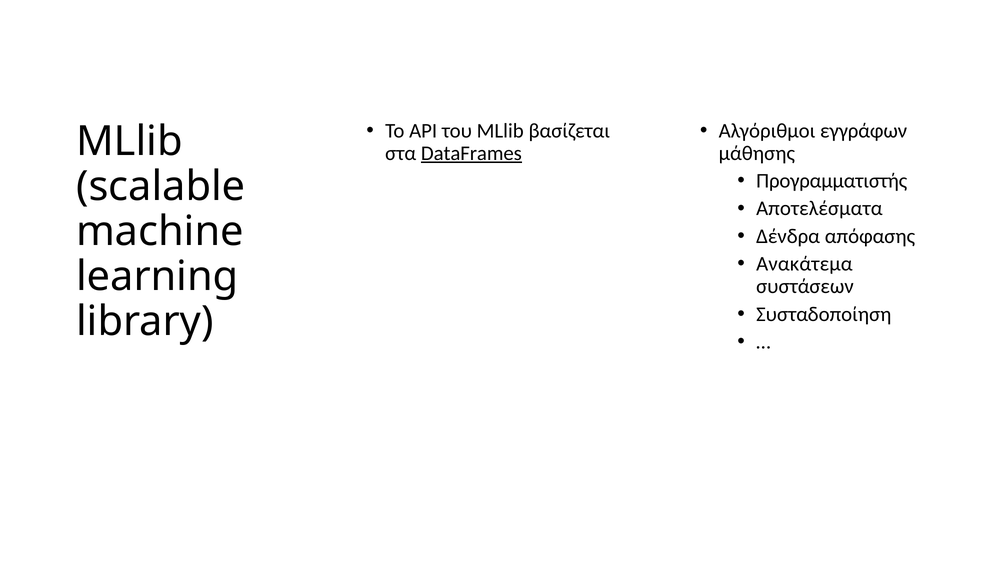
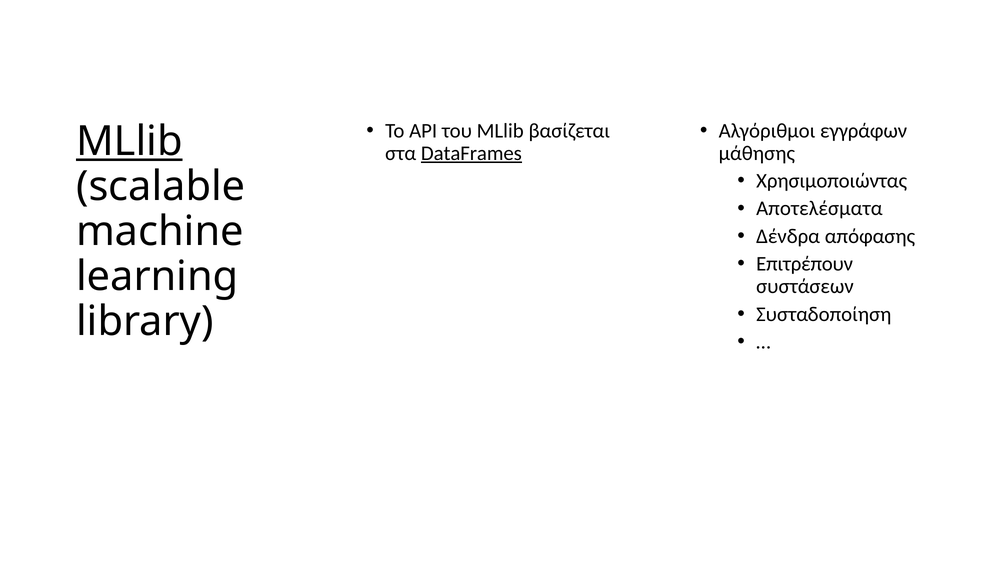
MLlib at (129, 142) underline: none -> present
Προγραμματιστής: Προγραμματιστής -> Χρησιμοποιώντας
Ανακάτεμα: Ανακάτεμα -> Επιτρέπουν
